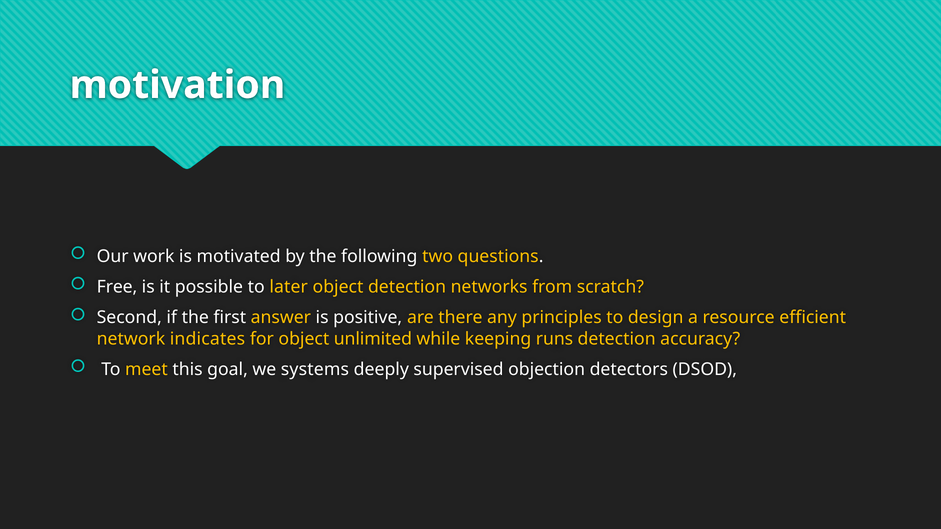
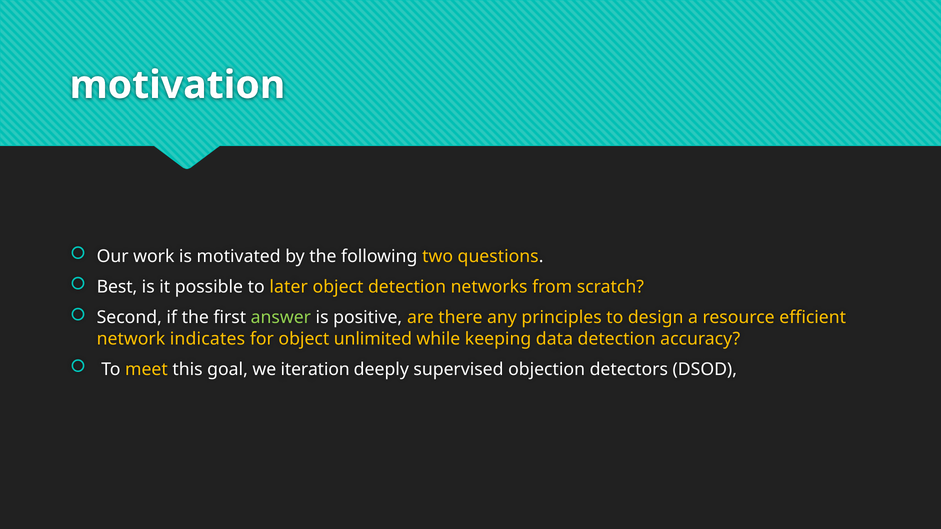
Free: Free -> Best
answer colour: yellow -> light green
runs: runs -> data
systems: systems -> iteration
